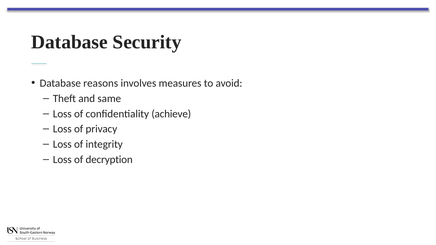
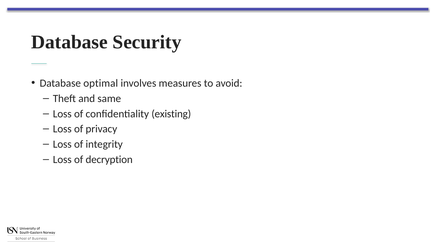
reasons: reasons -> optimal
achieve: achieve -> existing
